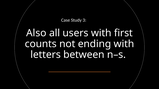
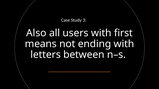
counts: counts -> means
